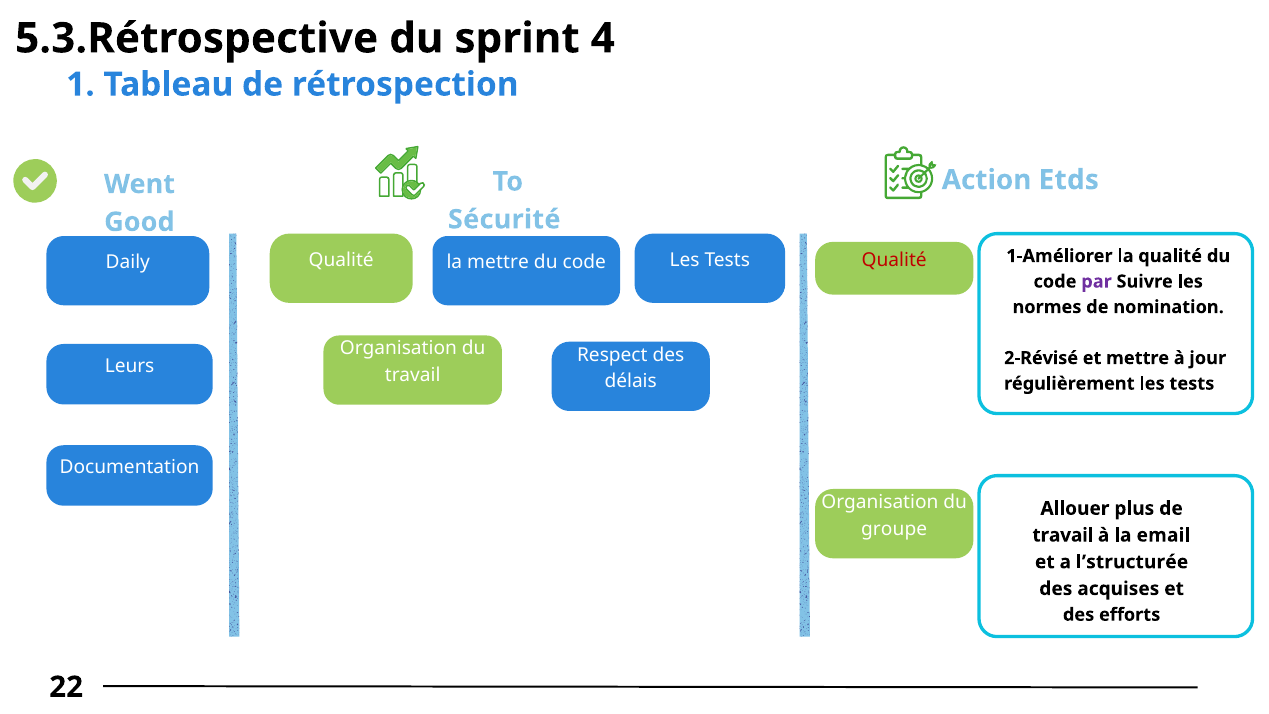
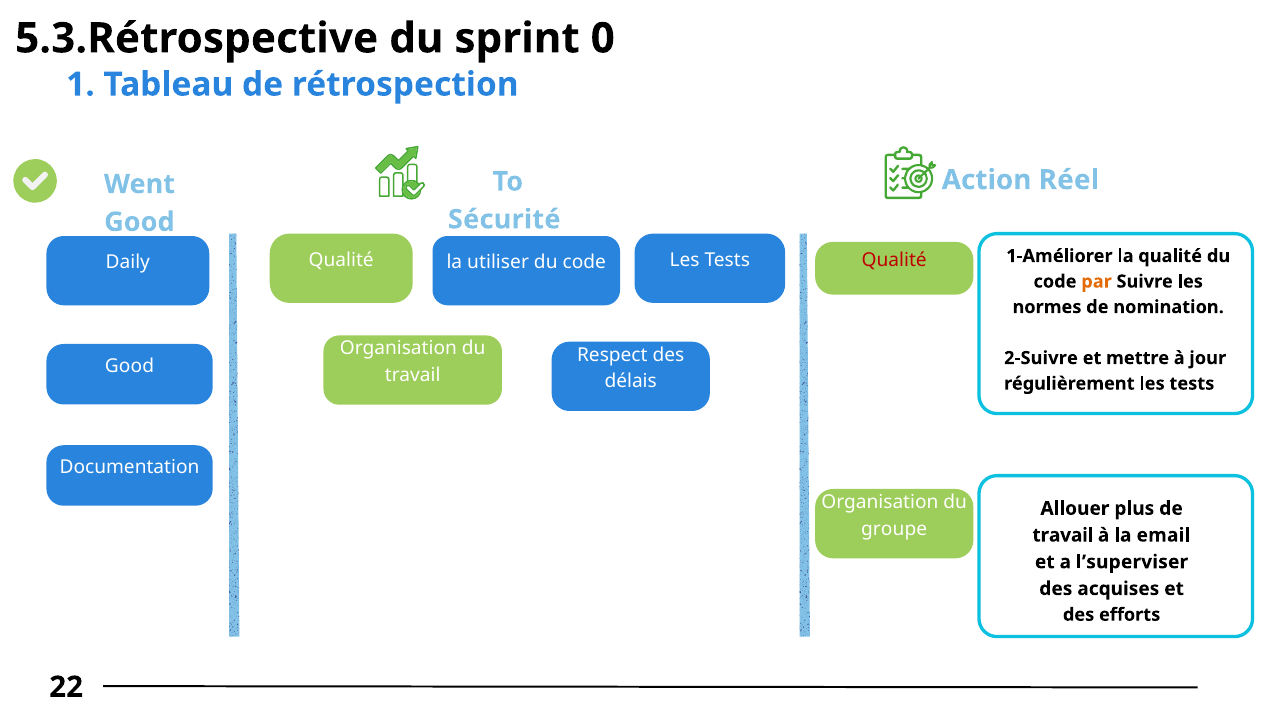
4: 4 -> 0
Etds: Etds -> Réel
la mettre: mettre -> utiliser
par colour: purple -> orange
2-Révisé: 2-Révisé -> 2-Suivre
Leurs at (130, 366): Leurs -> Good
l’structurée: l’structurée -> l’superviser
